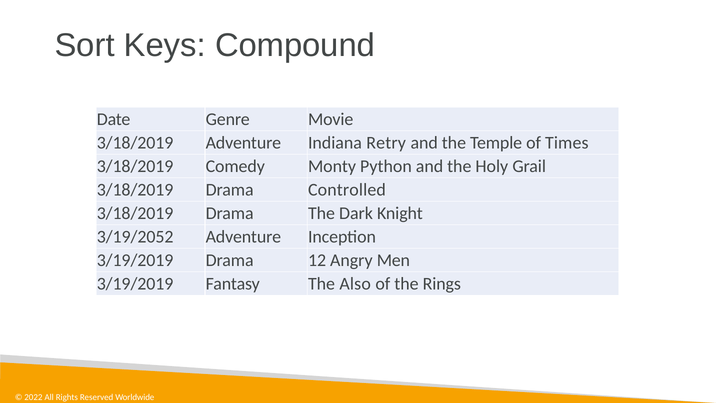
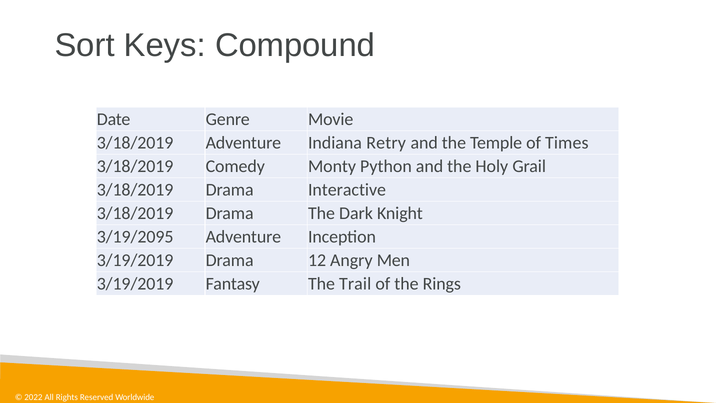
Controlled: Controlled -> Interactive
3/19/2052: 3/19/2052 -> 3/19/2095
Also: Also -> Trail
